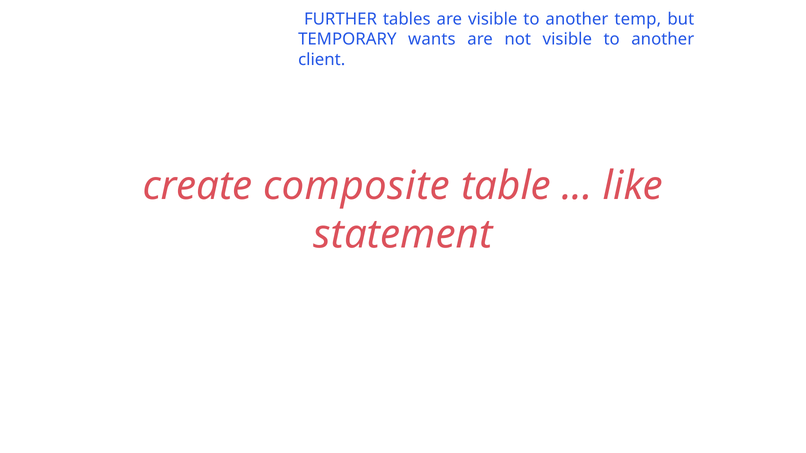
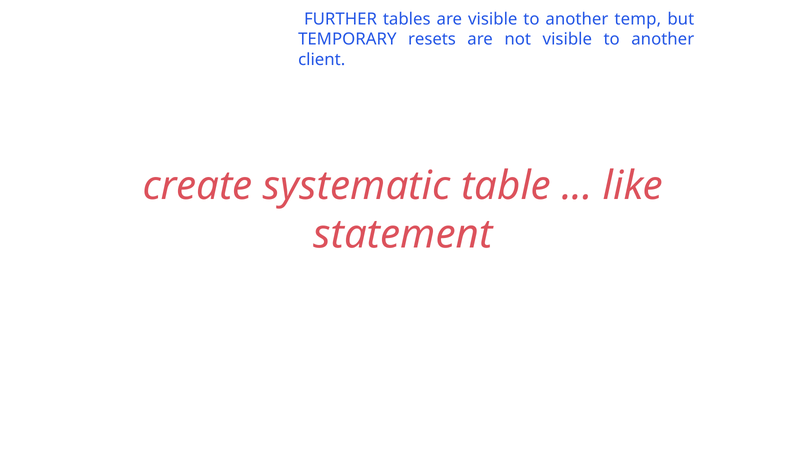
wants: wants -> resets
composite: composite -> systematic
